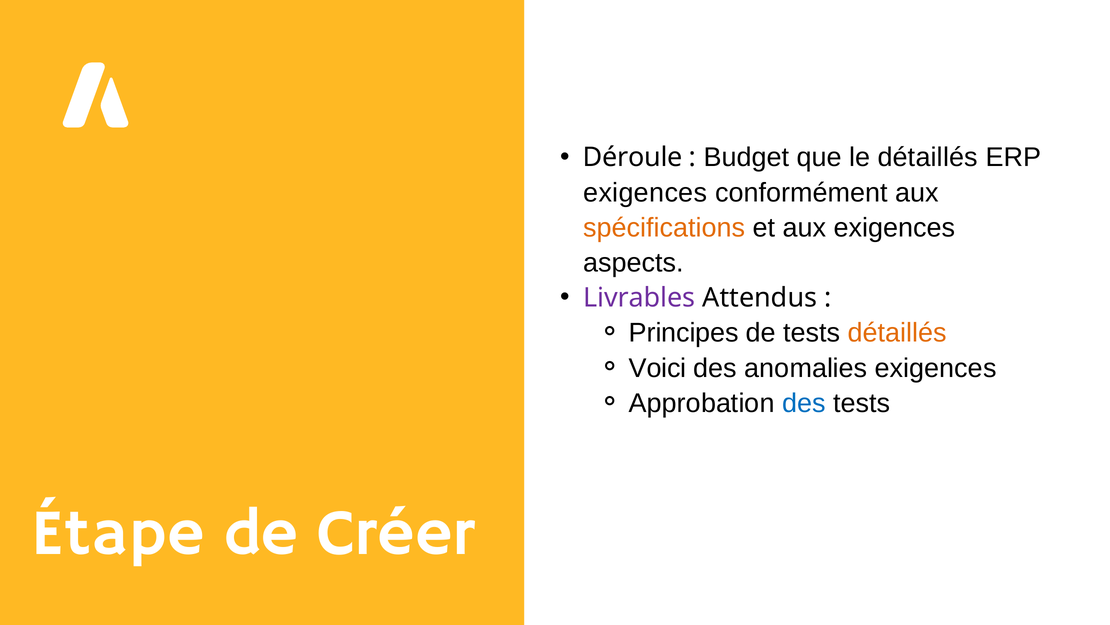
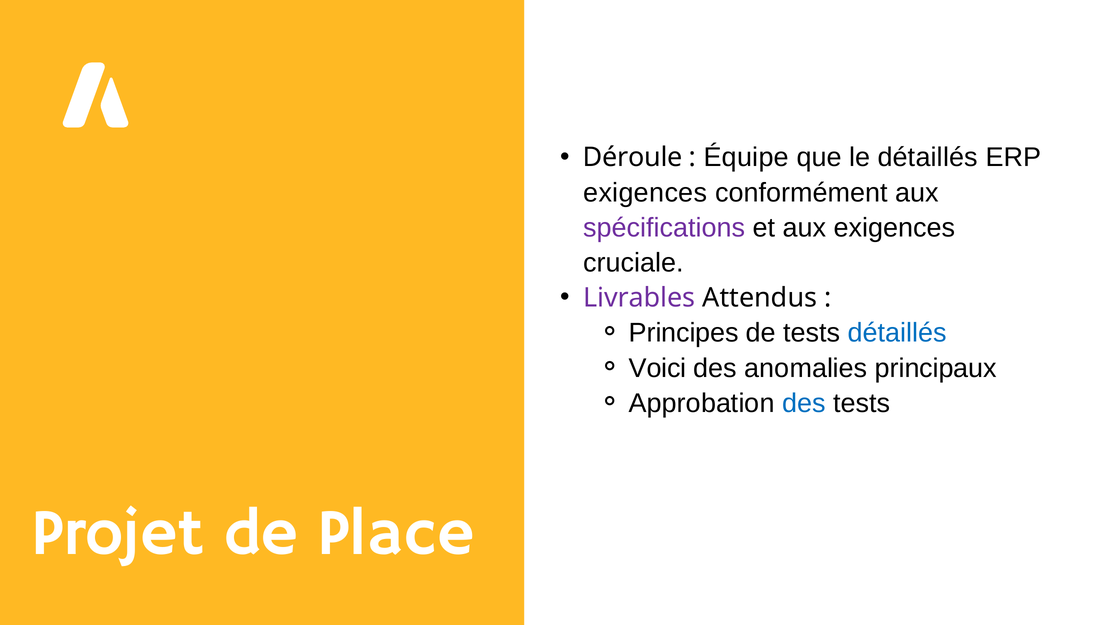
Budget: Budget -> Équipe
spécifications colour: orange -> purple
aspects: aspects -> cruciale
détaillés at (897, 333) colour: orange -> blue
anomalies exigences: exigences -> principaux
Étape: Étape -> Projet
Créer: Créer -> Place
